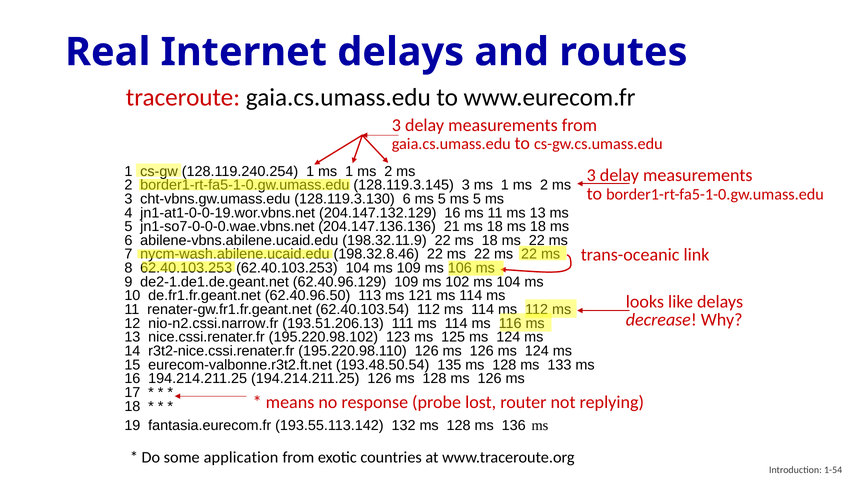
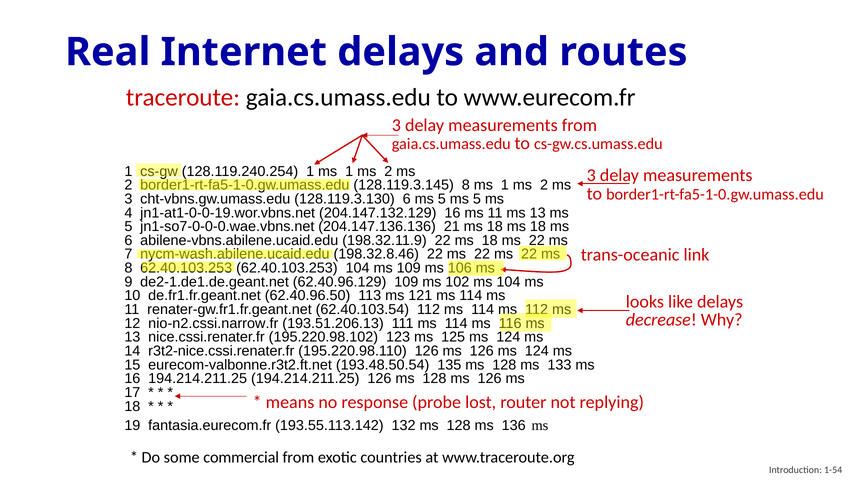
128.119.3.145 3: 3 -> 8
application: application -> commercial
